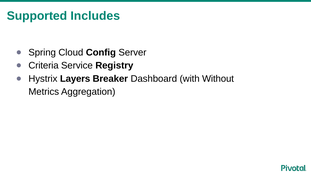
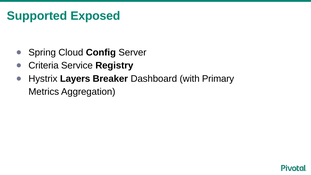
Includes: Includes -> Exposed
Without: Without -> Primary
